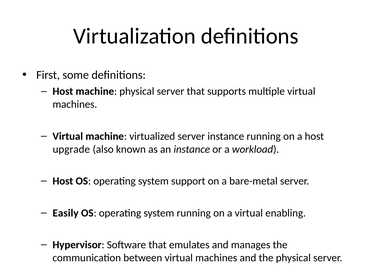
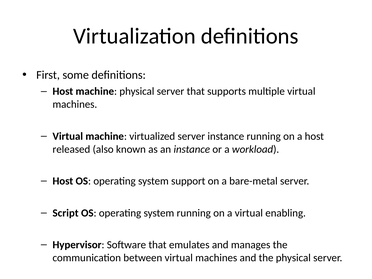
upgrade: upgrade -> released
Easily: Easily -> Script
